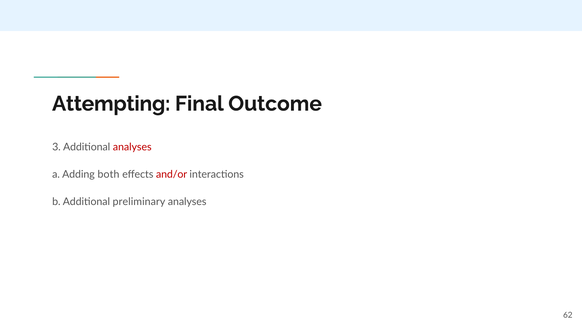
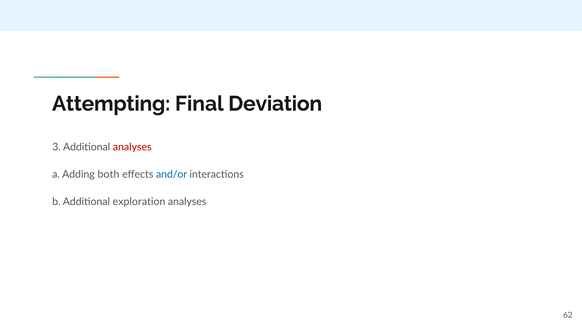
Outcome: Outcome -> Deviation
and/or colour: red -> blue
preliminary: preliminary -> exploration
